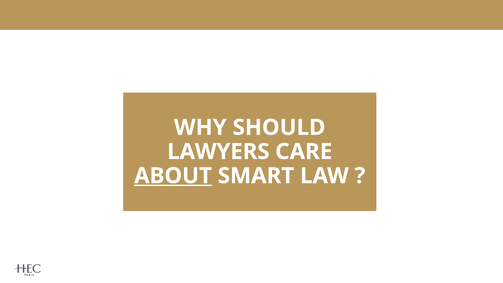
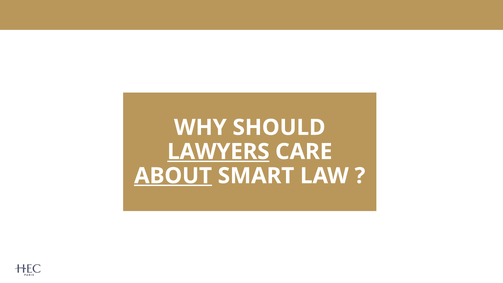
LAWYERS underline: none -> present
